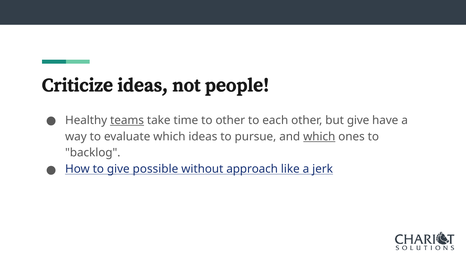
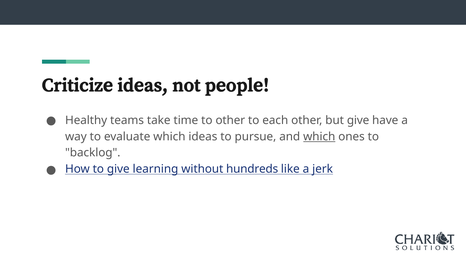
teams underline: present -> none
possible: possible -> learning
approach: approach -> hundreds
